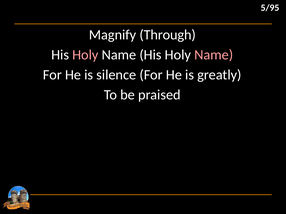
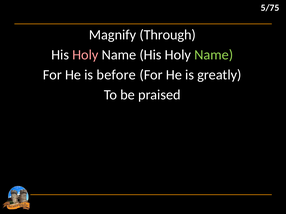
5/95: 5/95 -> 5/75
Name at (214, 55) colour: pink -> light green
silence: silence -> before
